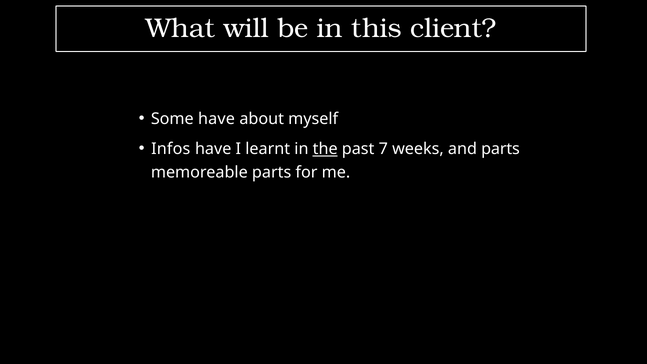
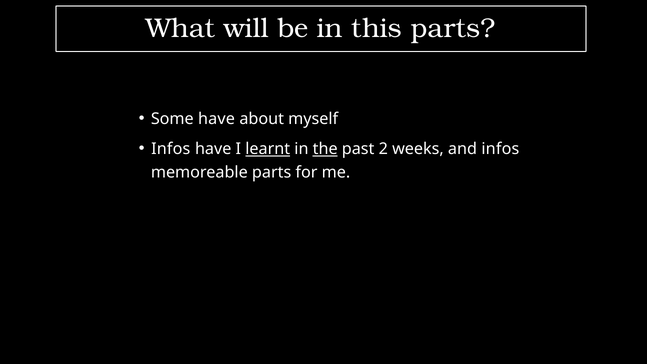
this client: client -> parts
learnt underline: none -> present
7: 7 -> 2
and parts: parts -> infos
